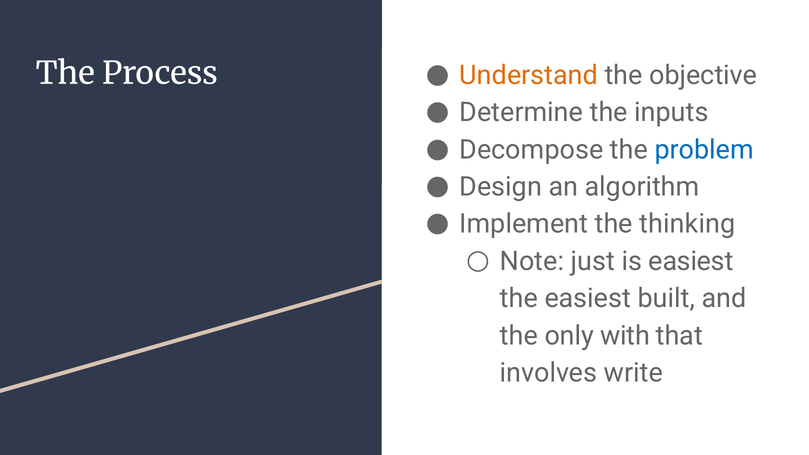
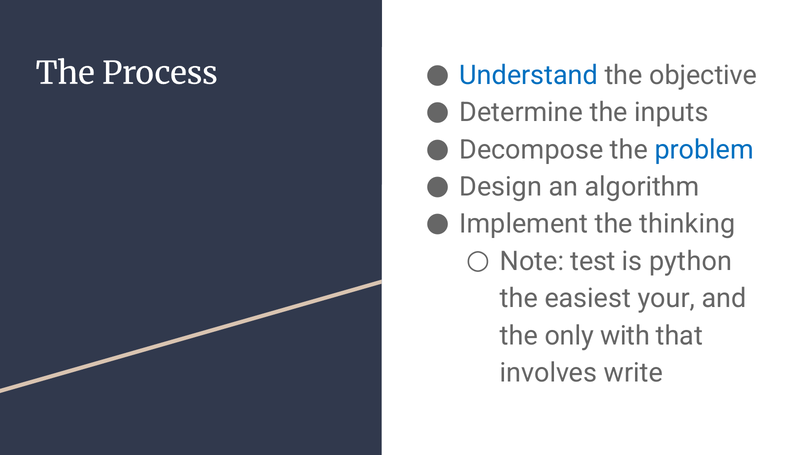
Understand colour: orange -> blue
just: just -> test
is easiest: easiest -> python
built: built -> your
